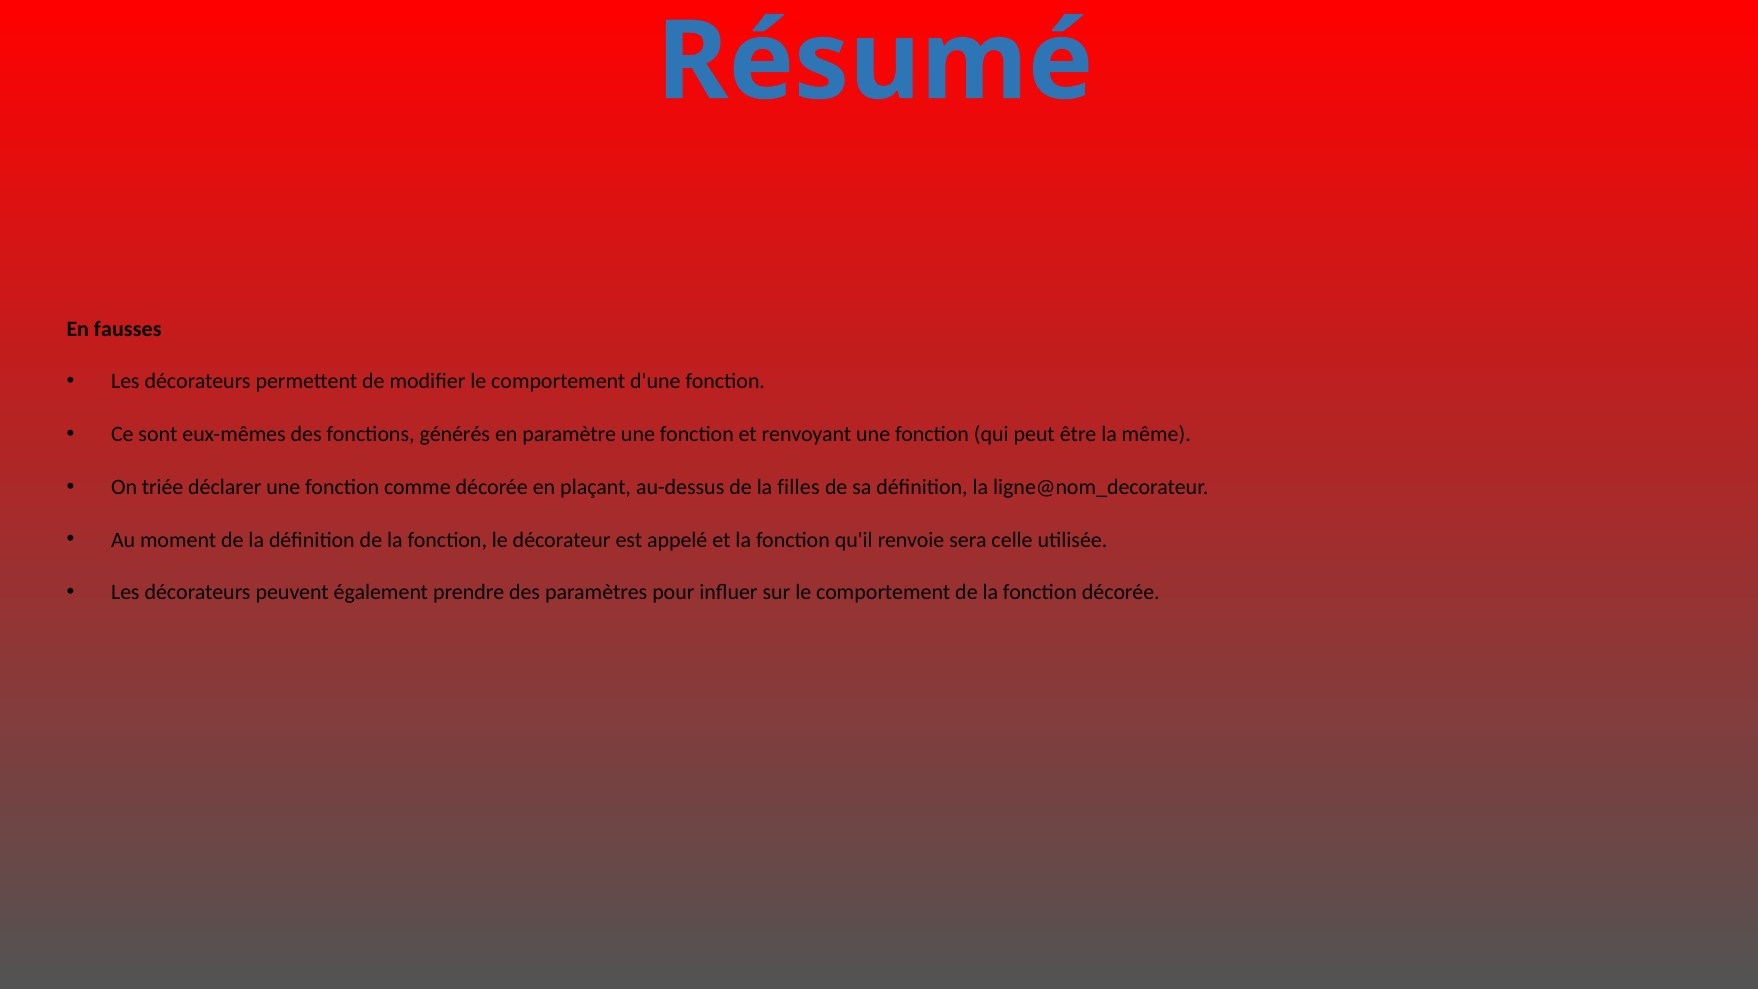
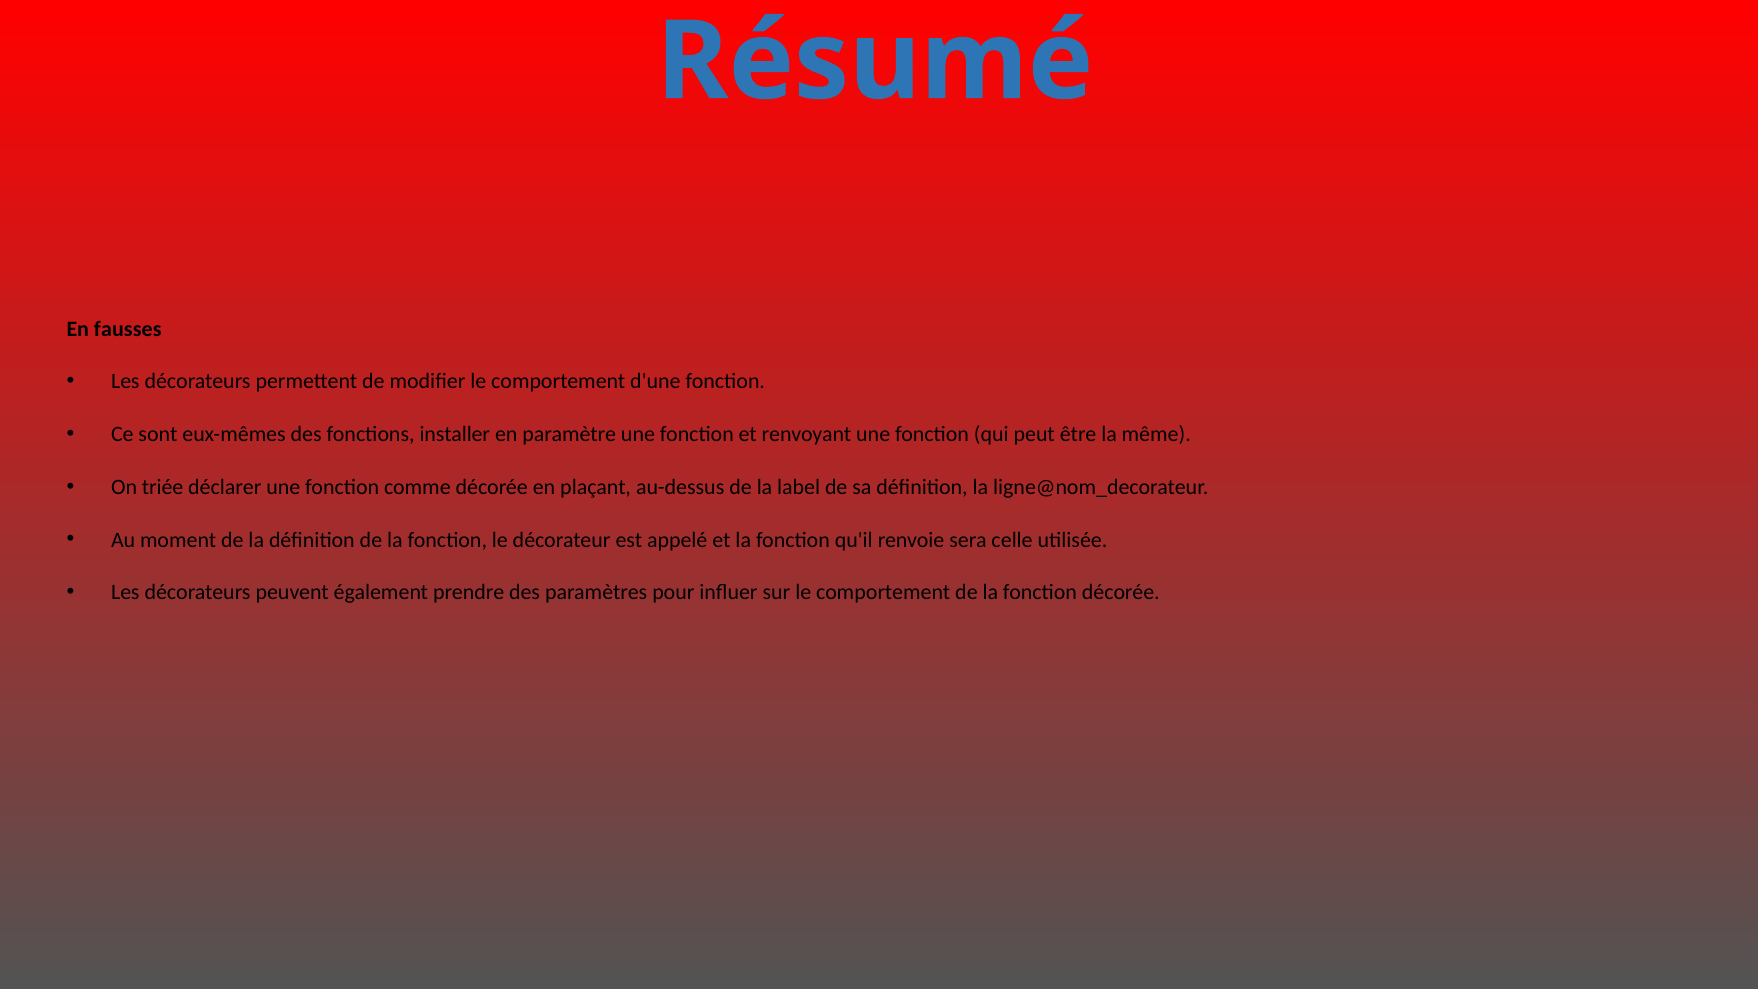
générés: générés -> installer
filles: filles -> label
